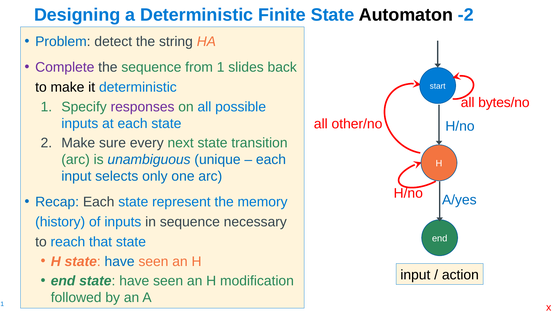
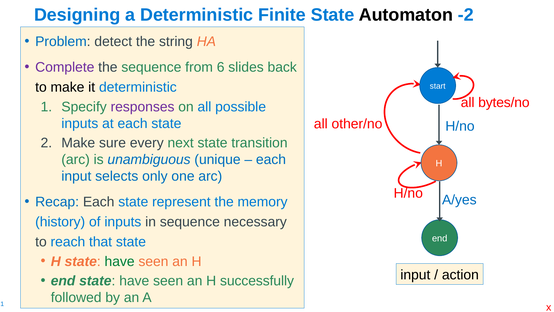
from 1: 1 -> 6
have at (120, 261) colour: blue -> green
modification: modification -> successfully
